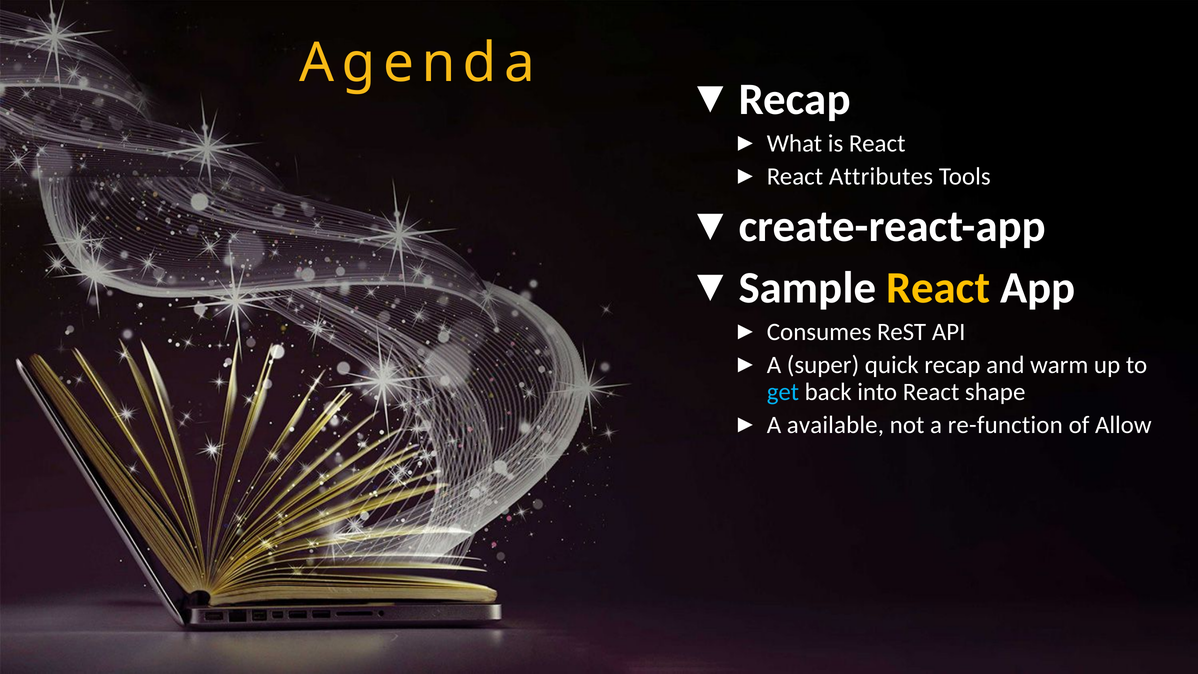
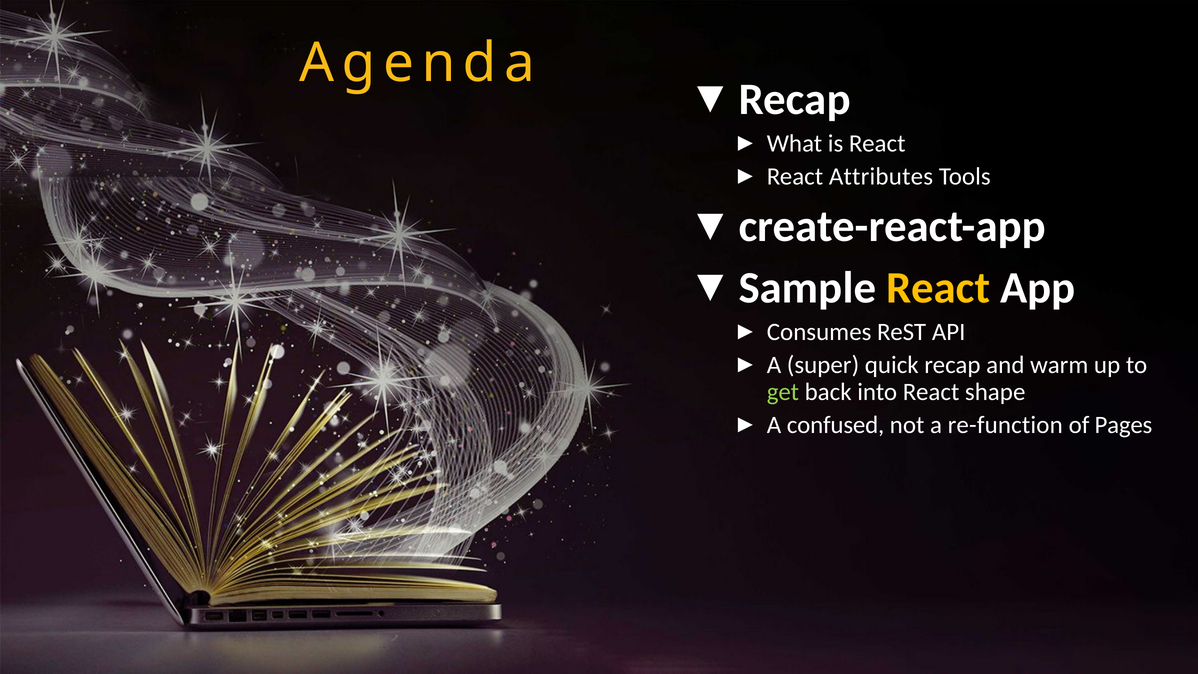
get colour: light blue -> light green
available: available -> confused
Allow: Allow -> Pages
